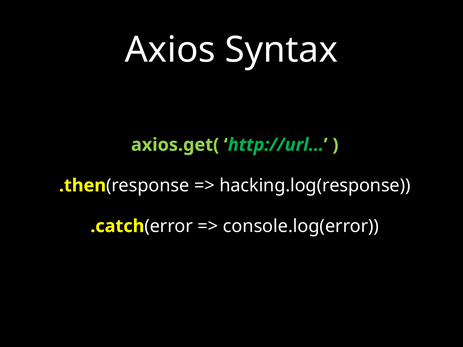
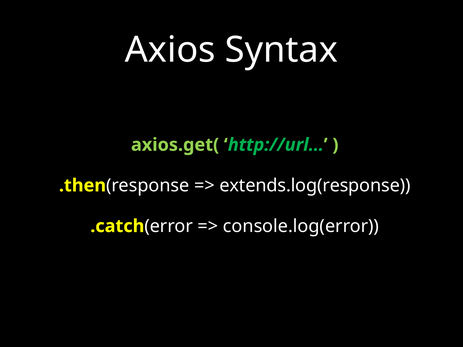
hacking.log(response: hacking.log(response -> extends.log(response
